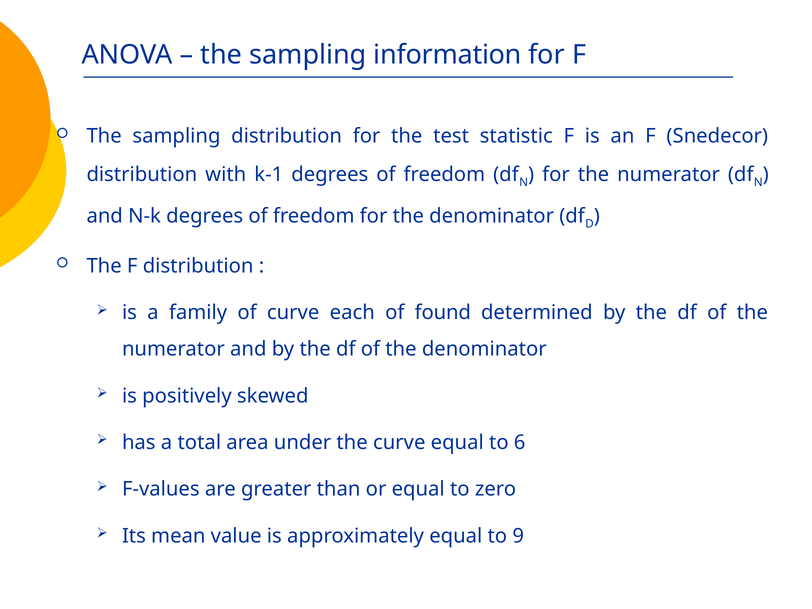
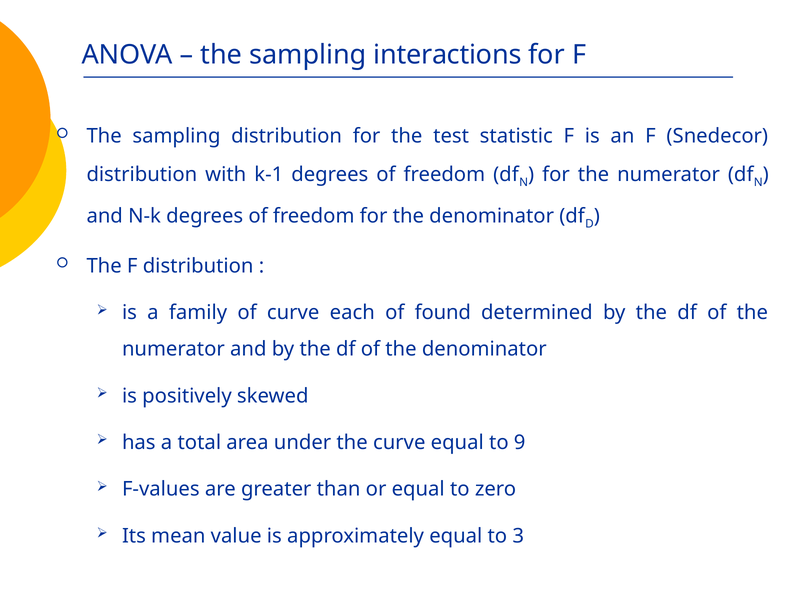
information: information -> interactions
6: 6 -> 9
9: 9 -> 3
